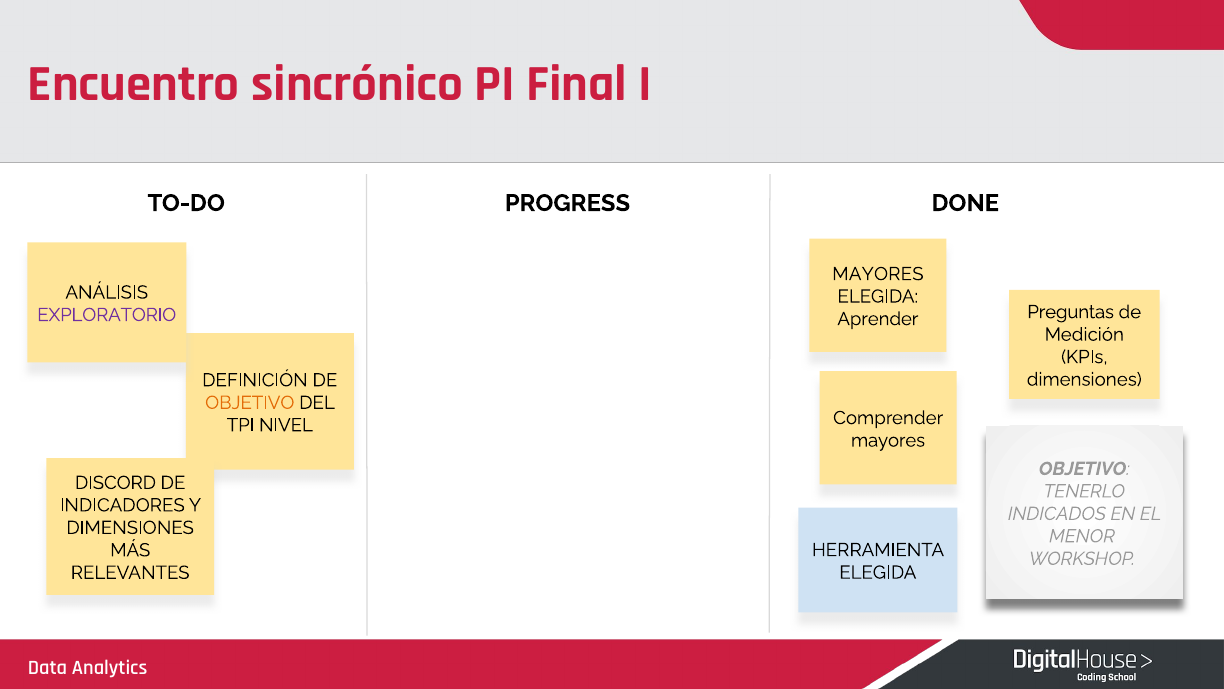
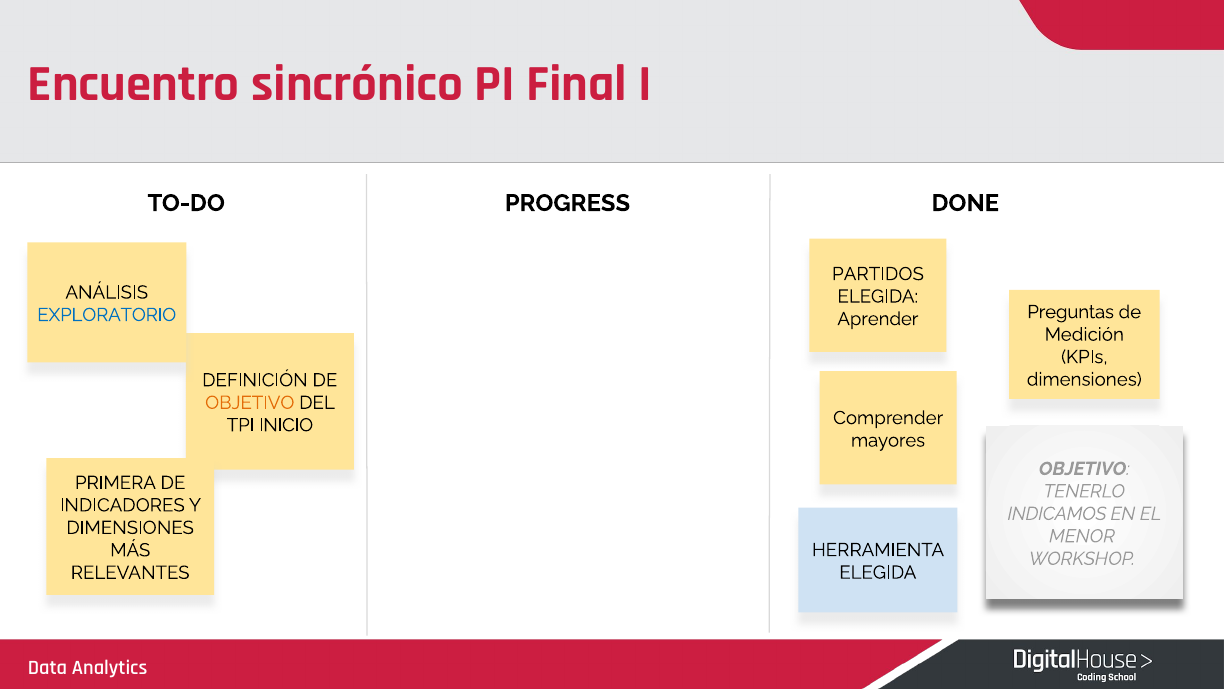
MAYORES at (878, 274): MAYORES -> PARTIDOS
EXPLORATORIO colour: purple -> blue
NIVEL: NIVEL -> INICIO
DISCORD: DISCORD -> PRIMERA
INDICADOS: INDICADOS -> INDICAMOS
